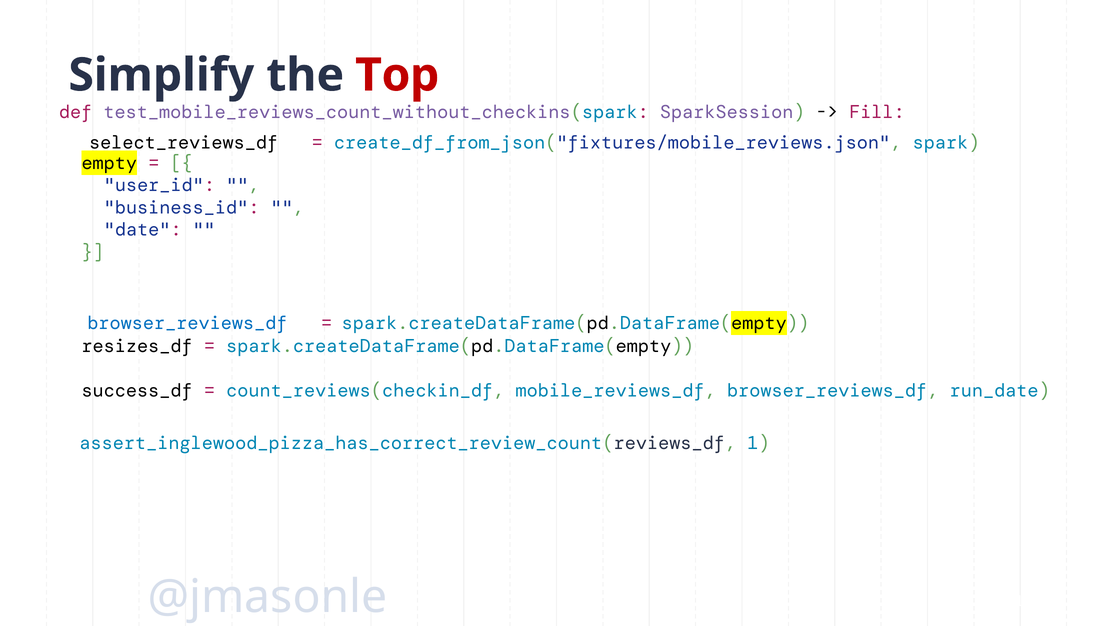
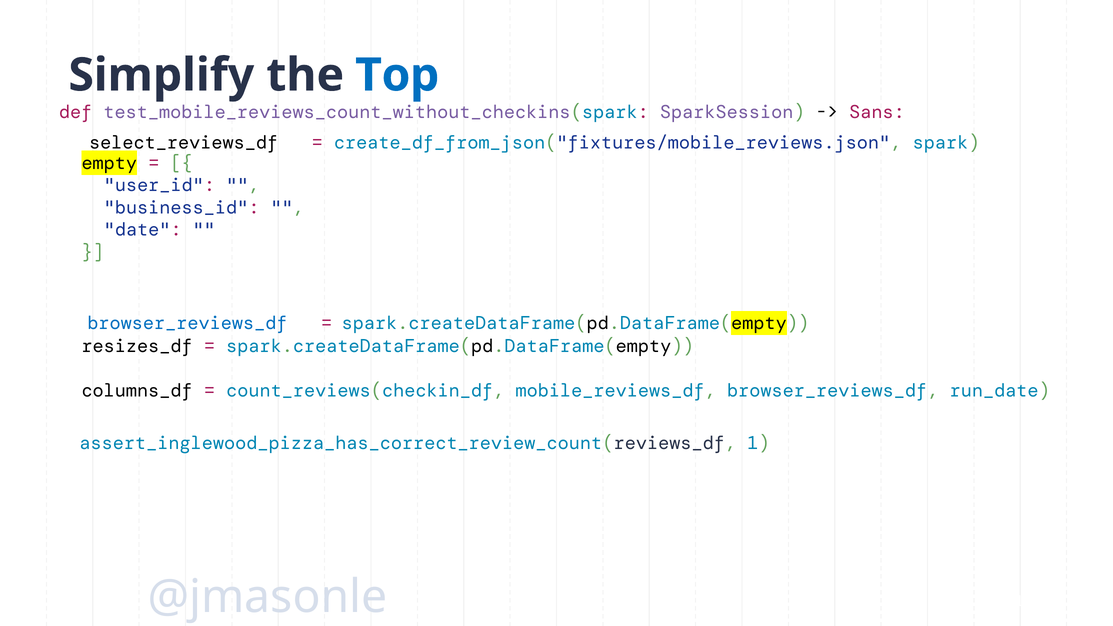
Top colour: red -> blue
Fill: Fill -> Sans
success_df: success_df -> columns_df
